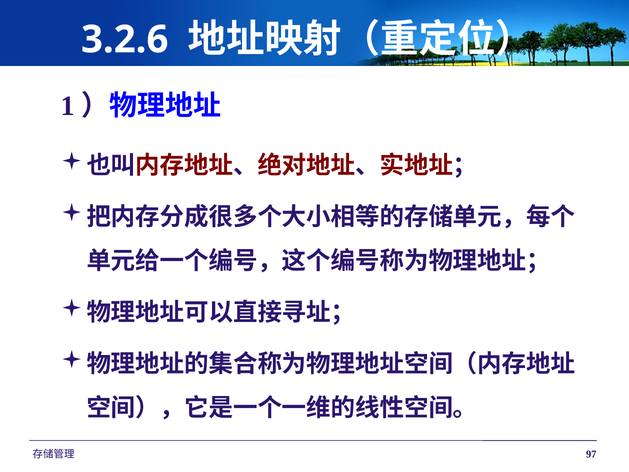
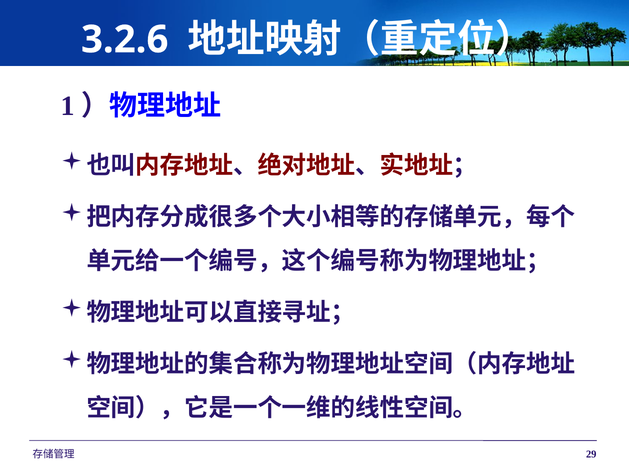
97: 97 -> 29
